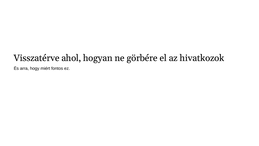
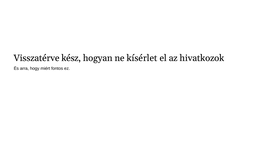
ahol: ahol -> kész
görbére: görbére -> kísérlet
